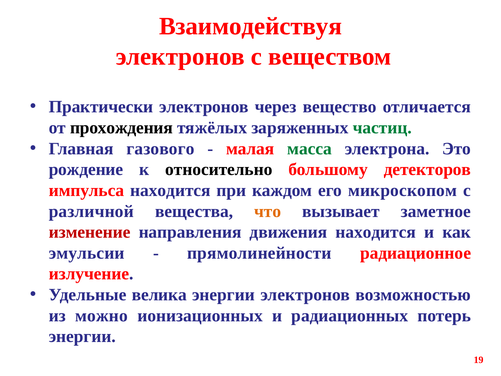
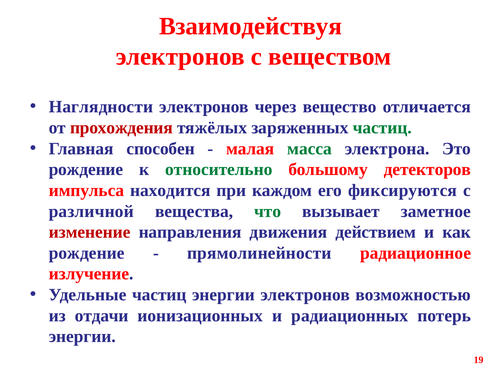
Практически: Практически -> Наглядности
прохождения colour: black -> red
газового: газового -> способен
относительно colour: black -> green
микроскопом: микроскопом -> фиксируются
что colour: orange -> green
движения находится: находится -> действием
эмульсии at (87, 253): эмульсии -> рождение
Удельные велика: велика -> частиц
можно: можно -> отдачи
